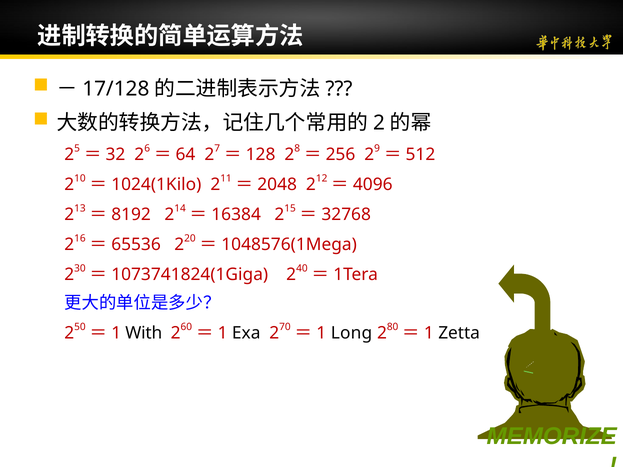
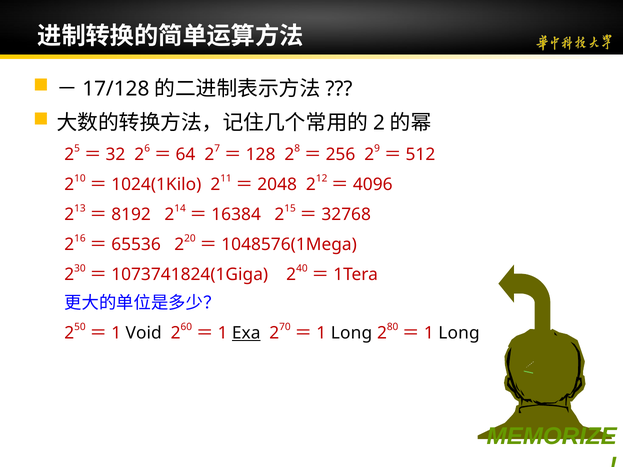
With: With -> Void
Exa underline: none -> present
Zetta at (459, 333): Zetta -> Long
